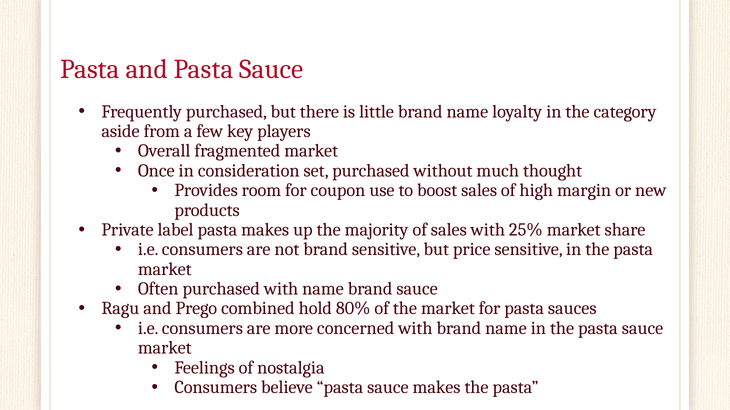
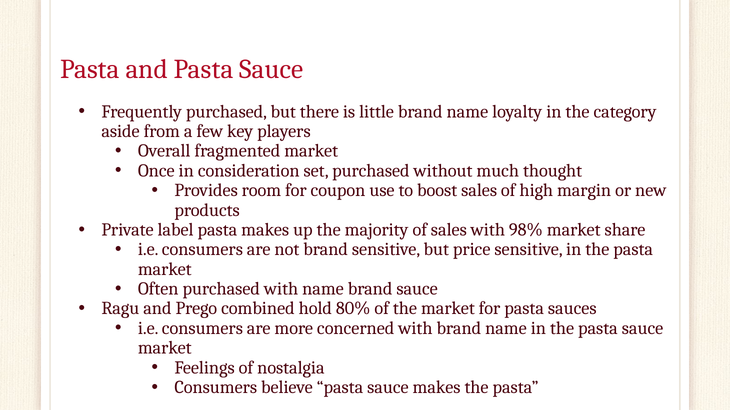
25%: 25% -> 98%
